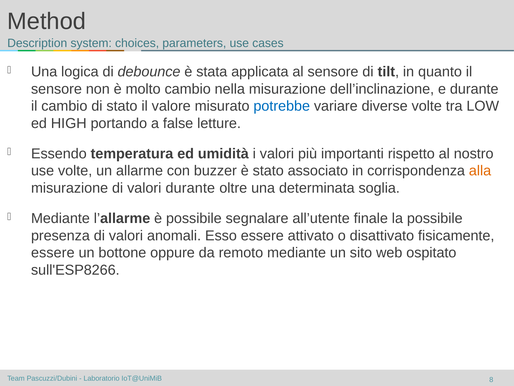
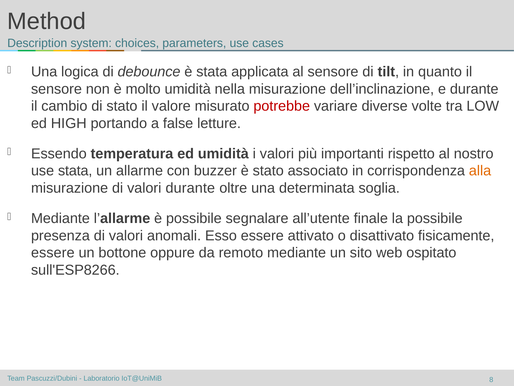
molto cambio: cambio -> umidità
potrebbe colour: blue -> red
use volte: volte -> stata
